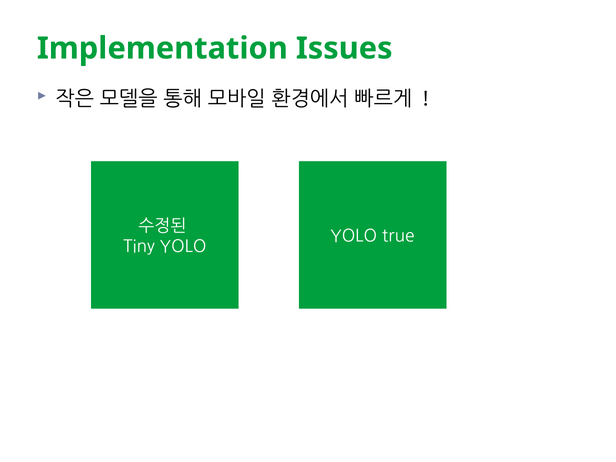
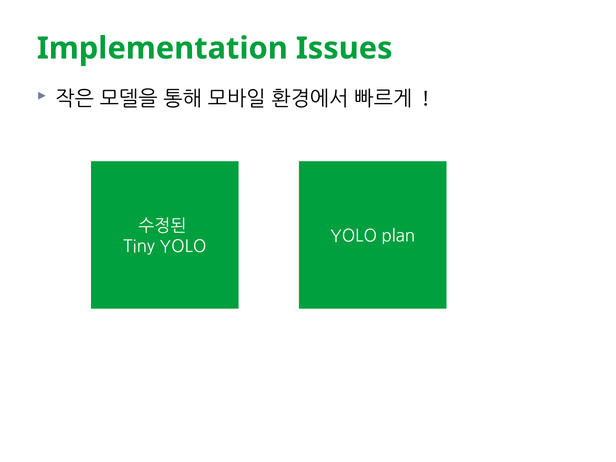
true: true -> plan
